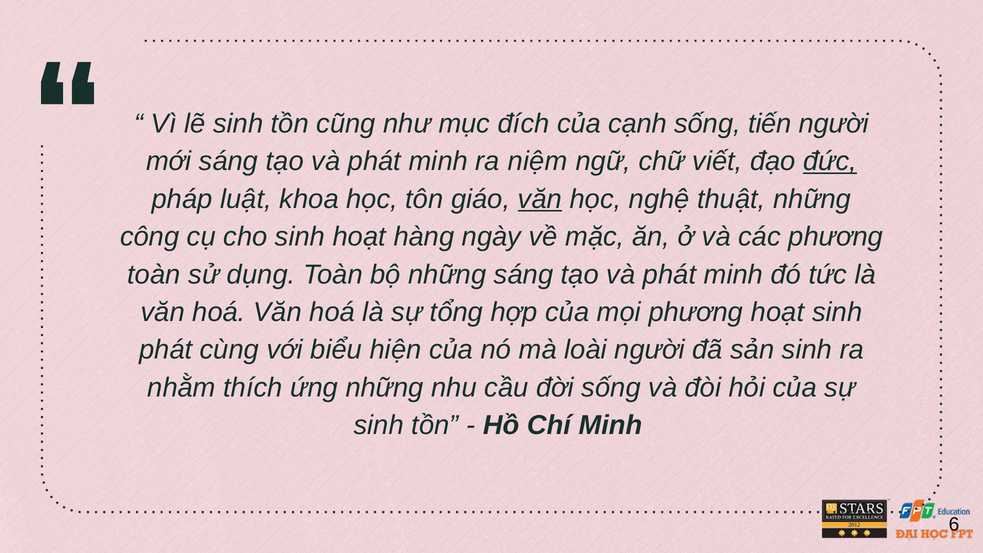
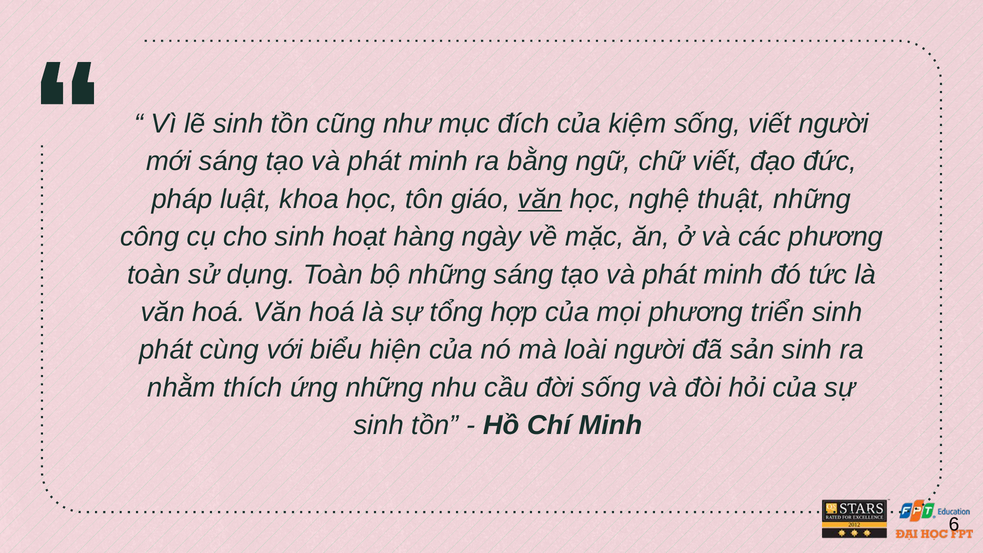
cạnh: cạnh -> kiệm
sống tiến: tiến -> viết
niệm: niệm -> bằng
đức underline: present -> none
phương hoạt: hoạt -> triển
